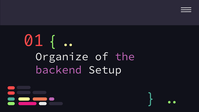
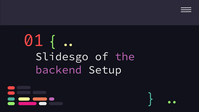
Organize: Organize -> Slidesgo
